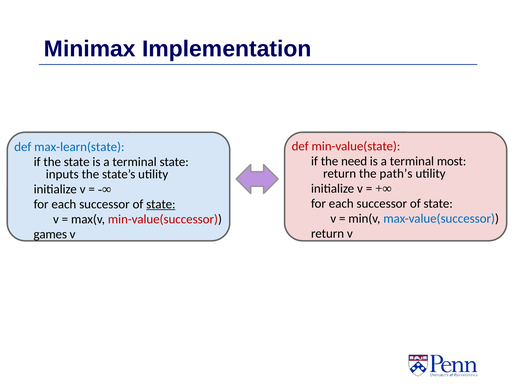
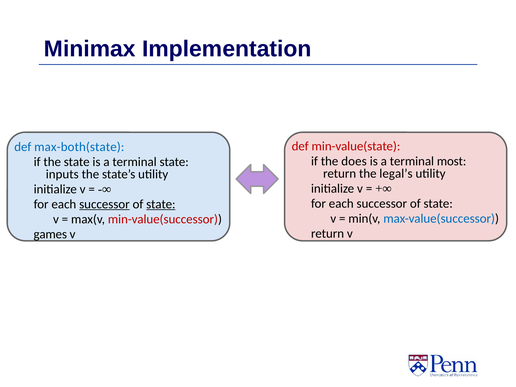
max-learn(state: max-learn(state -> max-both(state
need: need -> does
path’s: path’s -> legal’s
successor at (104, 204) underline: none -> present
